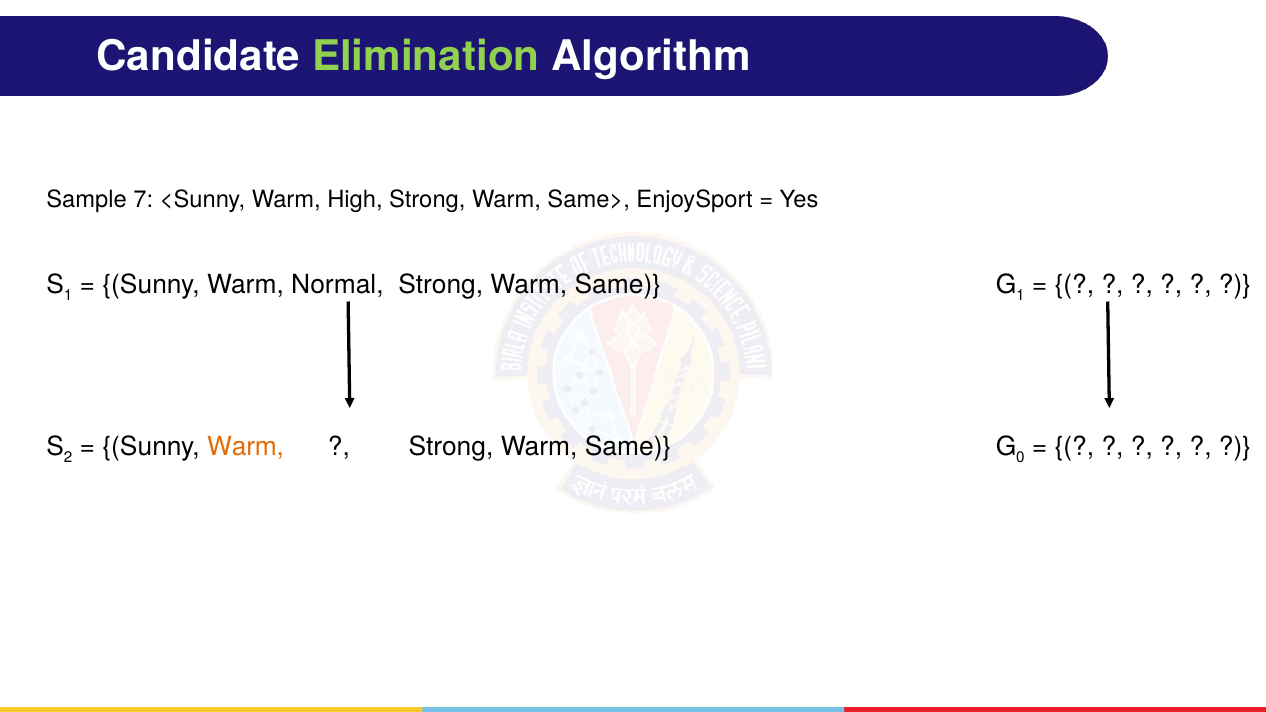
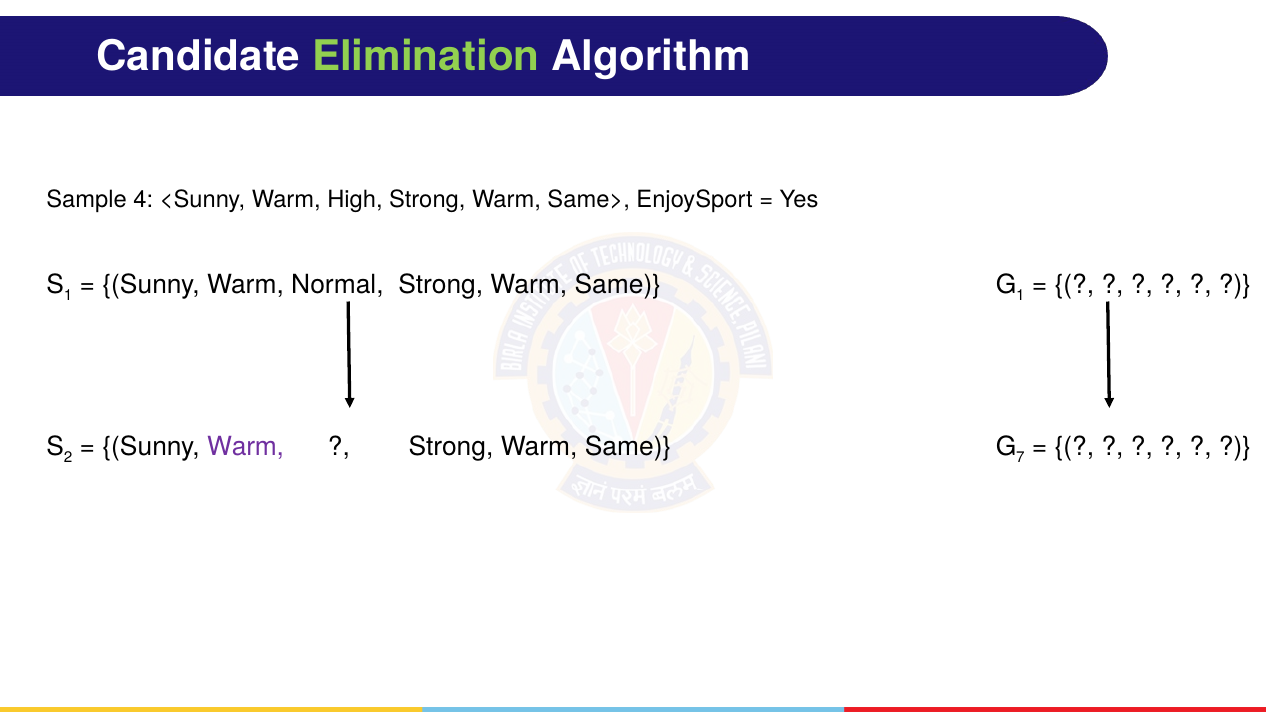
7: 7 -> 4
Warm at (246, 447) colour: orange -> purple
0: 0 -> 7
